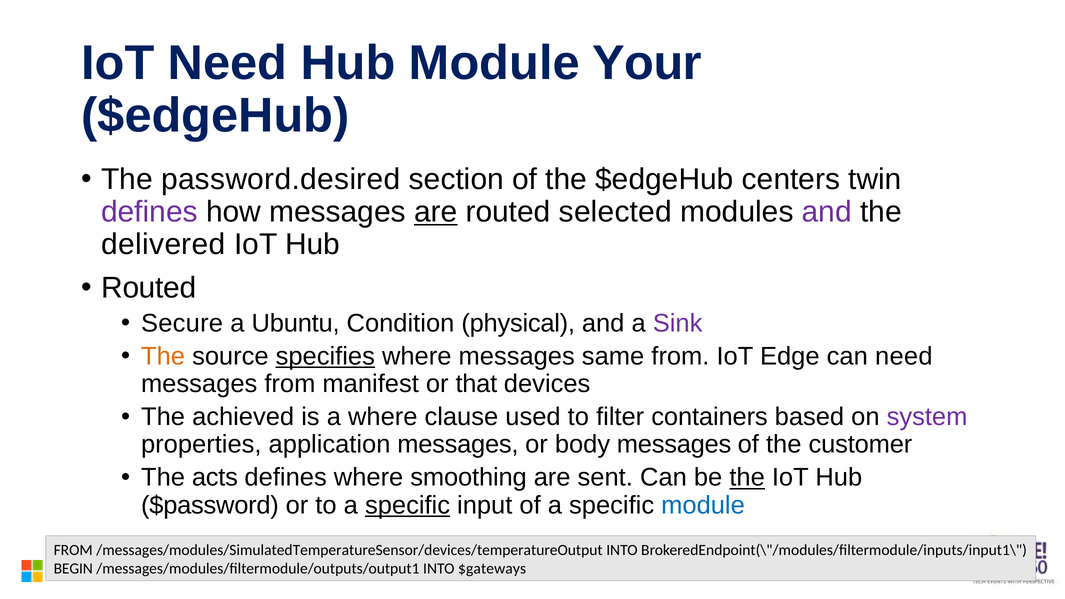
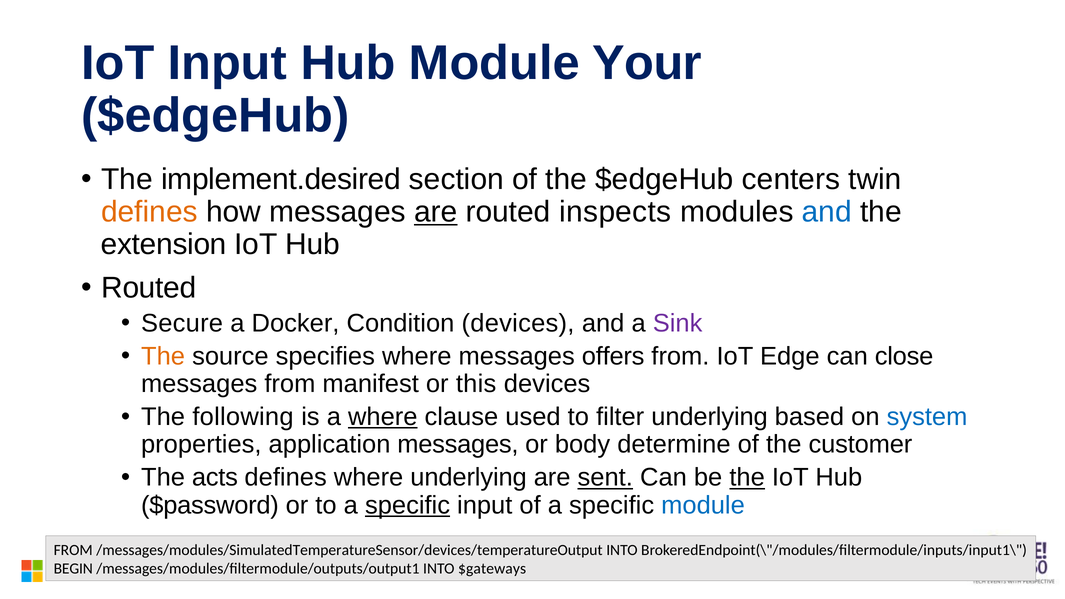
IoT Need: Need -> Input
password.desired: password.desired -> implement.desired
defines at (149, 212) colour: purple -> orange
selected: selected -> inspects
and at (827, 212) colour: purple -> blue
delivered: delivered -> extension
Ubuntu: Ubuntu -> Docker
Condition physical: physical -> devices
specifies underline: present -> none
same: same -> offers
can need: need -> close
that: that -> this
achieved: achieved -> following
where at (383, 417) underline: none -> present
filter containers: containers -> underlying
system colour: purple -> blue
body messages: messages -> determine
where smoothing: smoothing -> underlying
sent underline: none -> present
